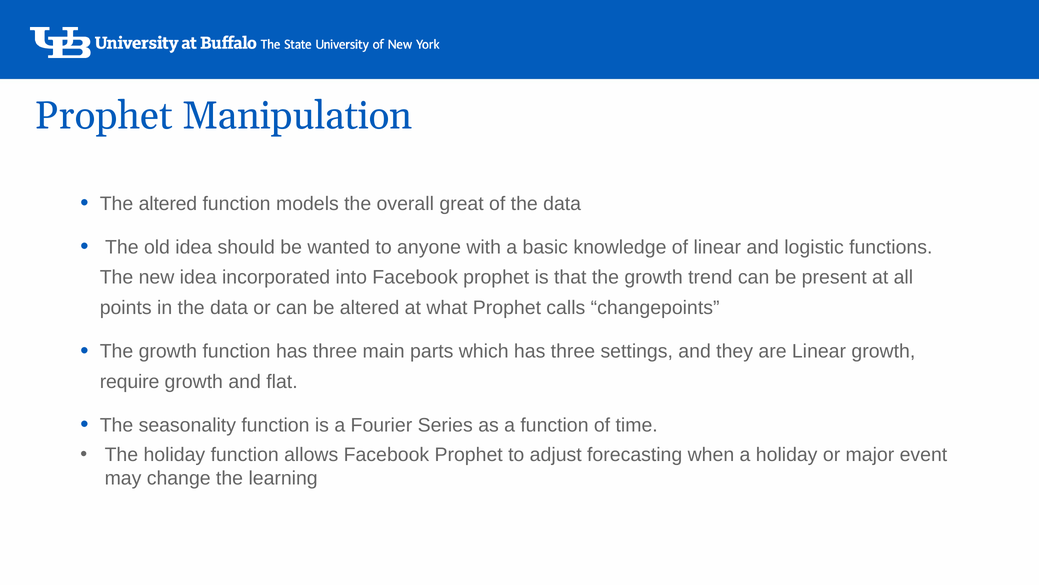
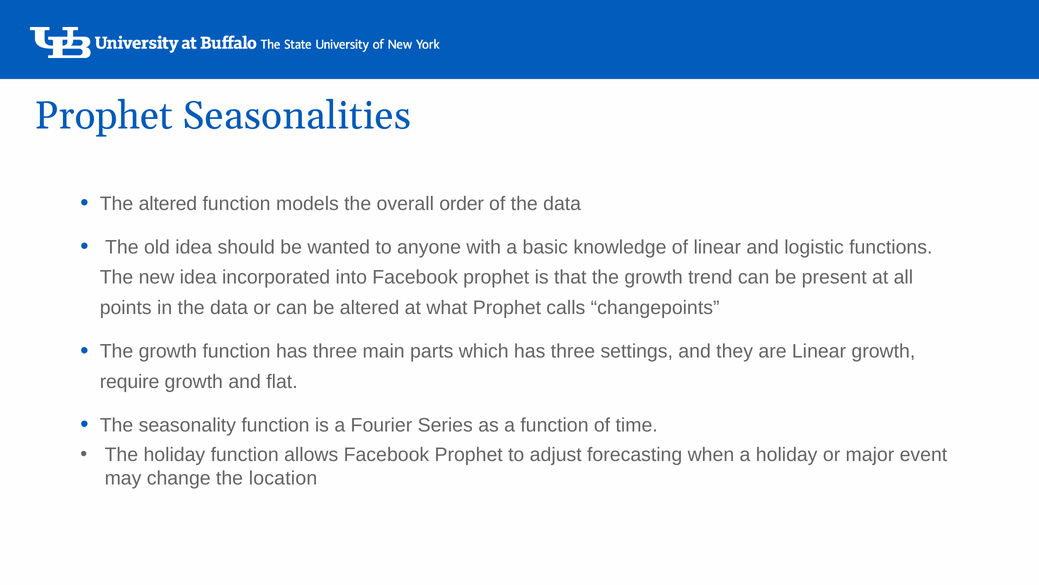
Manipulation: Manipulation -> Seasonalities
great: great -> order
learning: learning -> location
